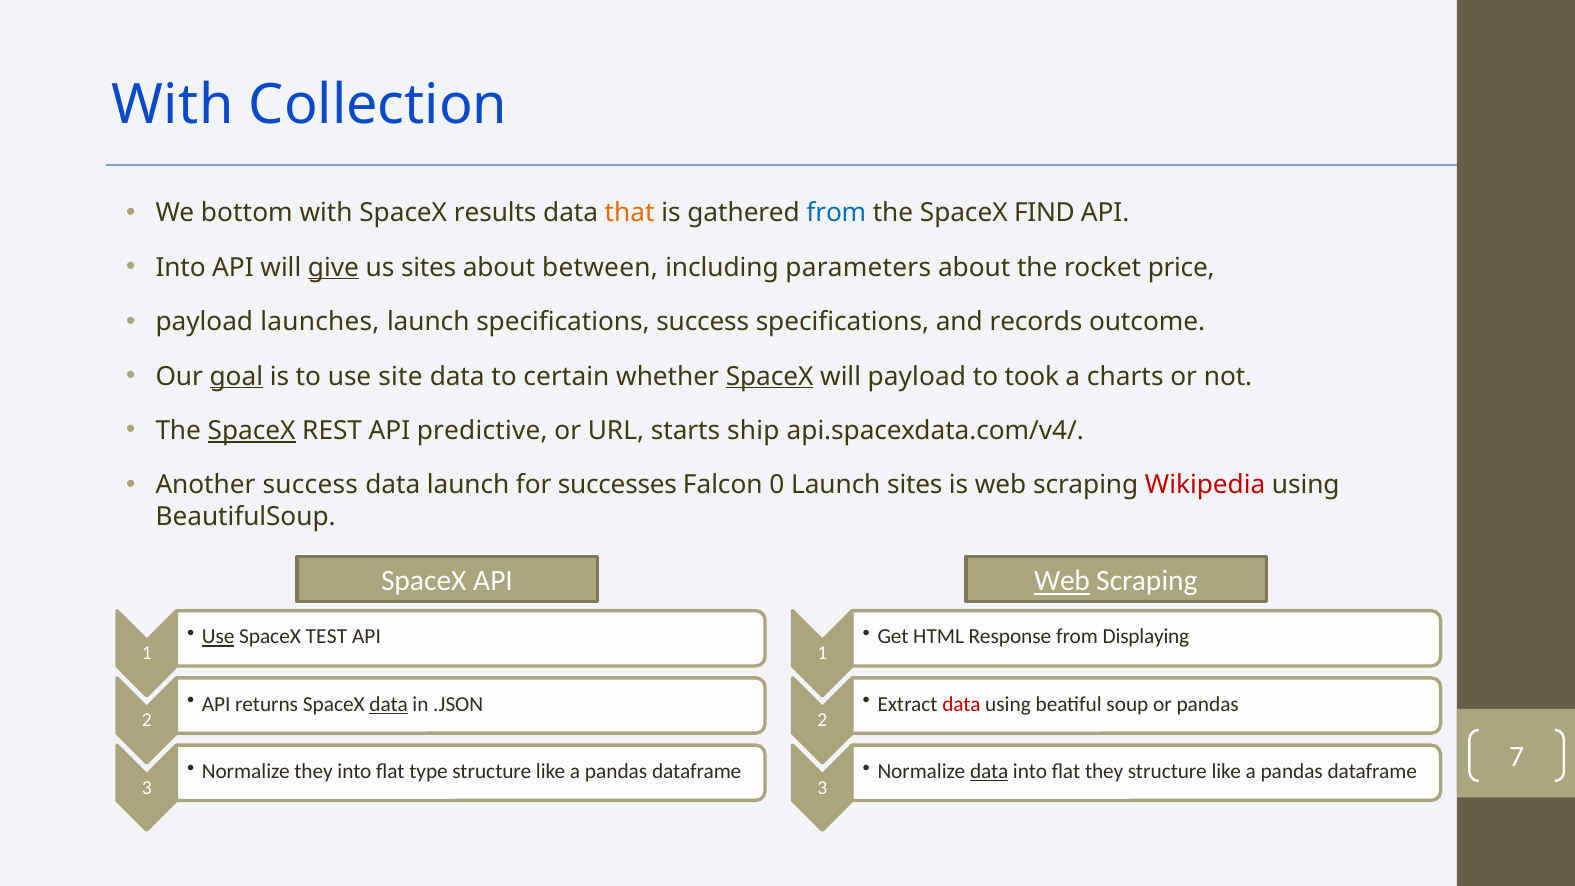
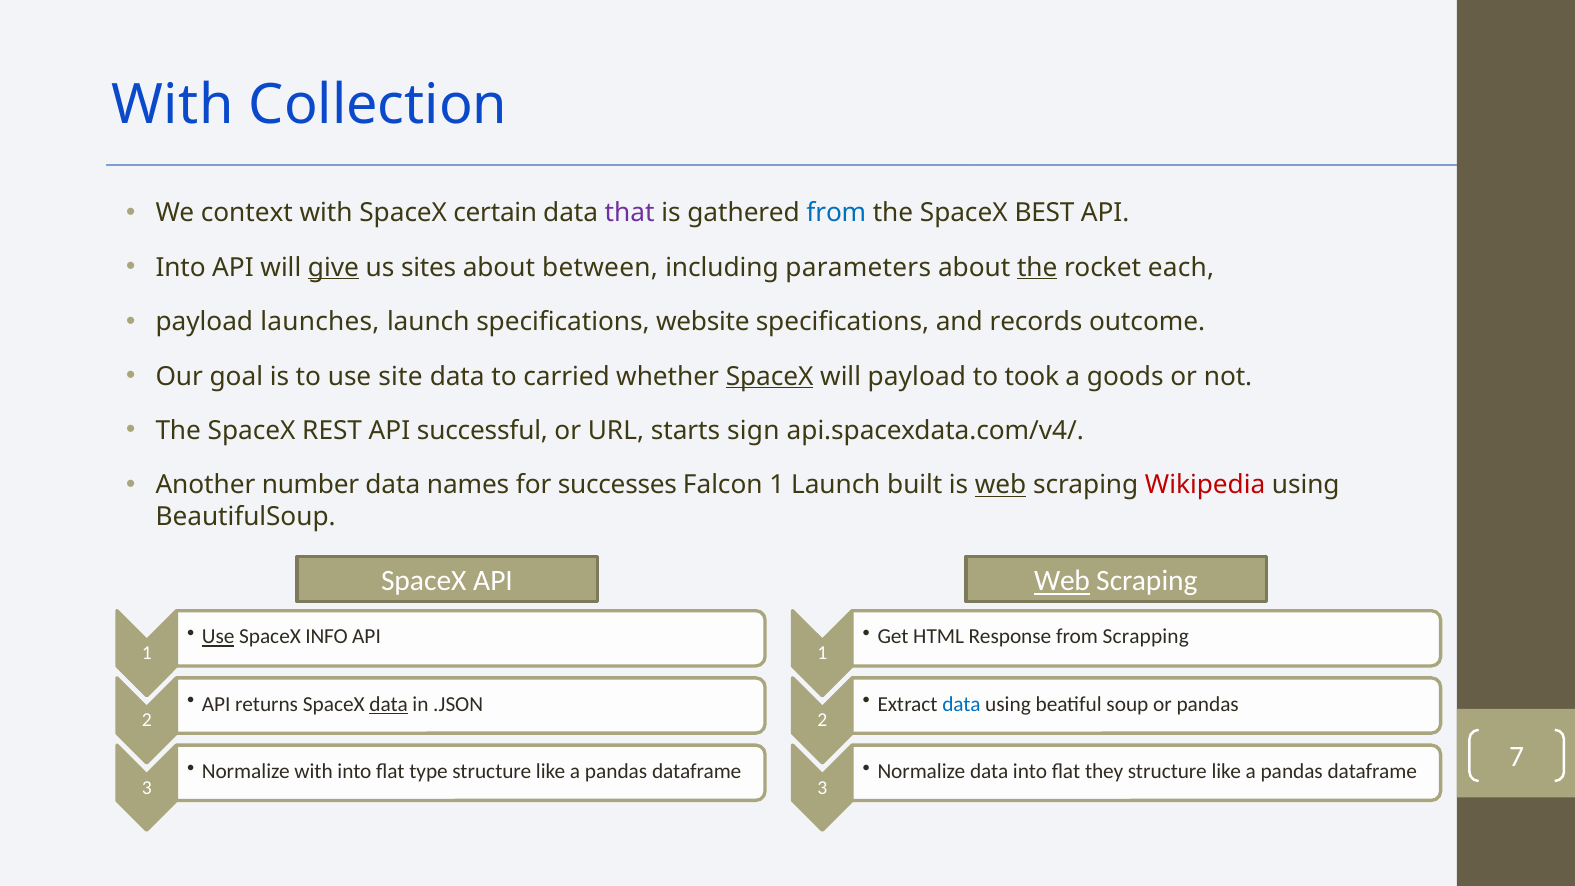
bottom: bottom -> context
results: results -> certain
that colour: orange -> purple
FIND: FIND -> BEST
the at (1037, 267) underline: none -> present
price: price -> each
specifications success: success -> website
goal underline: present -> none
certain: certain -> carried
charts: charts -> goods
SpaceX at (252, 431) underline: present -> none
predictive: predictive -> successful
ship: ship -> sign
Another success: success -> number
data launch: launch -> names
Falcon 0: 0 -> 1
Launch sites: sites -> built
web at (1001, 485) underline: none -> present
TEST: TEST -> INFO
Displaying: Displaying -> Scrapping
data at (961, 704) colour: red -> blue
they at (314, 771): they -> with
data at (989, 771) underline: present -> none
